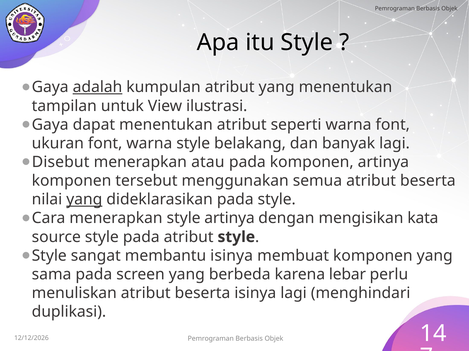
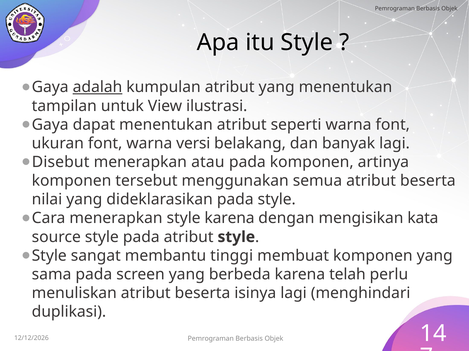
warna style: style -> versi
yang at (84, 200) underline: present -> none
style artinya: artinya -> karena
membantu isinya: isinya -> tinggi
lebar: lebar -> telah
